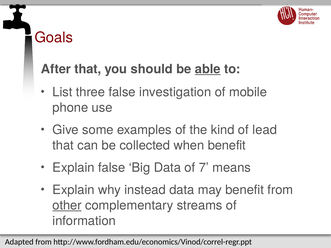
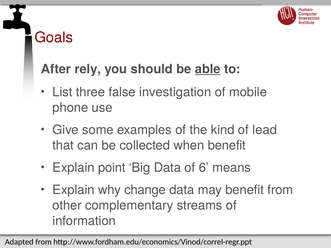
After that: that -> rely
Explain false: false -> point
7: 7 -> 6
instead: instead -> change
other underline: present -> none
